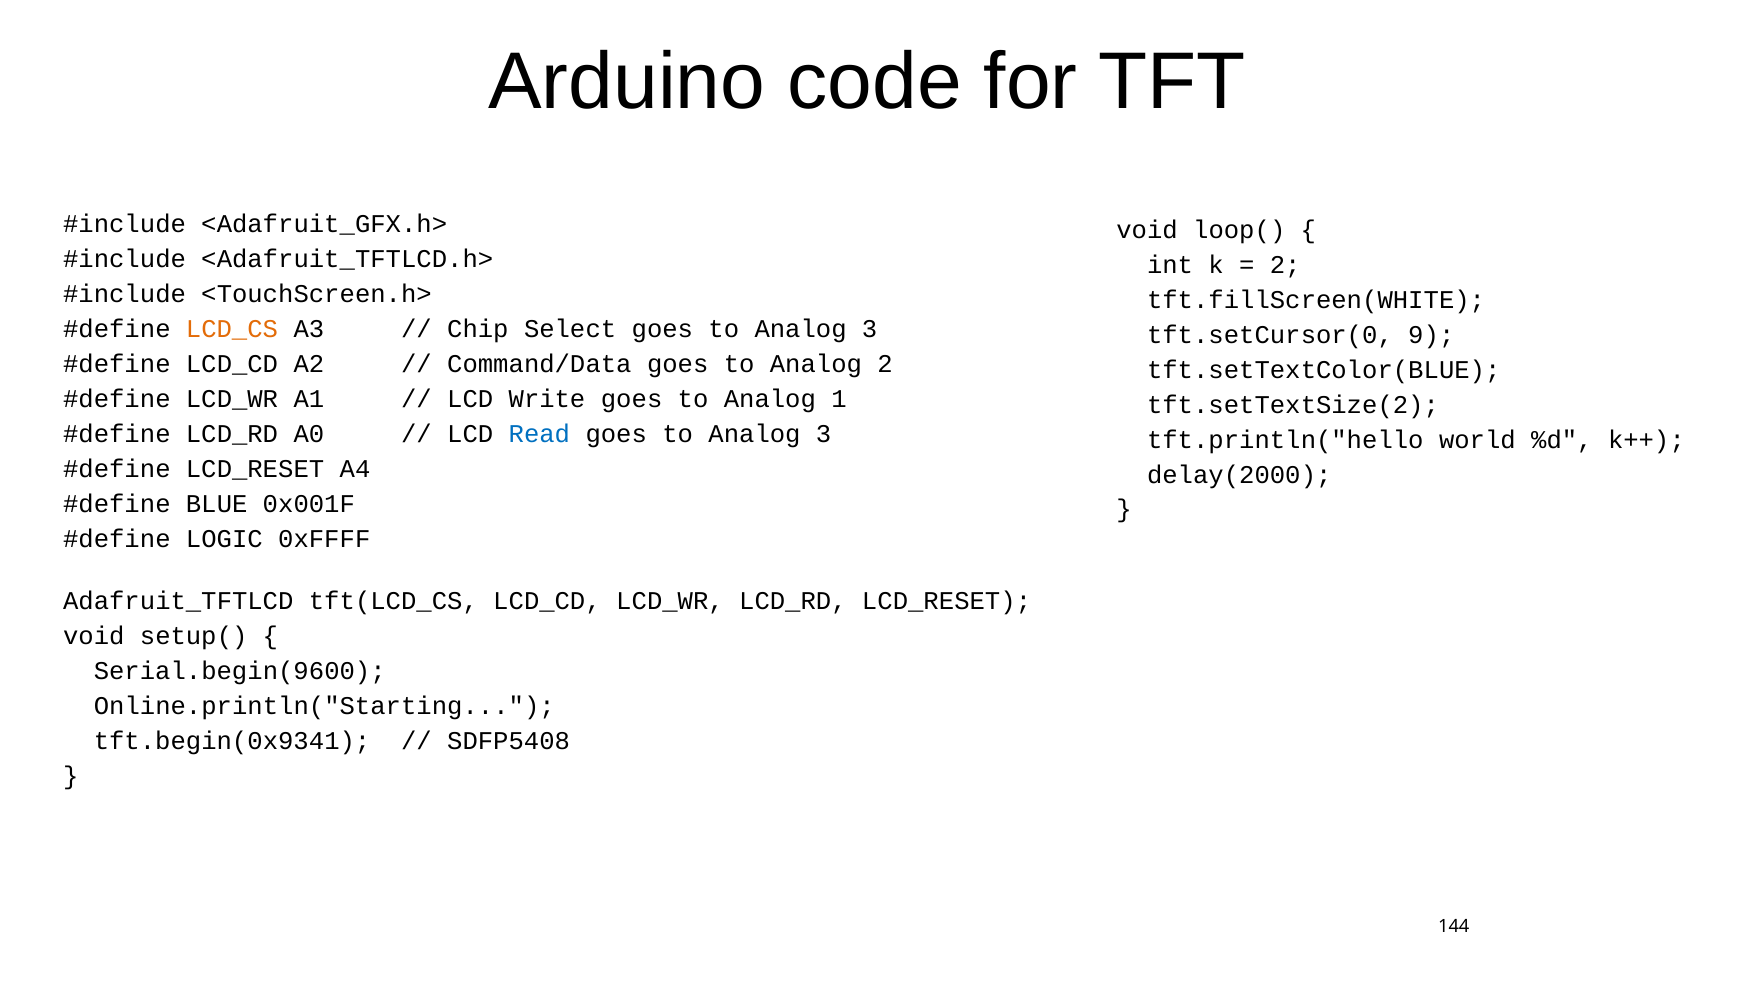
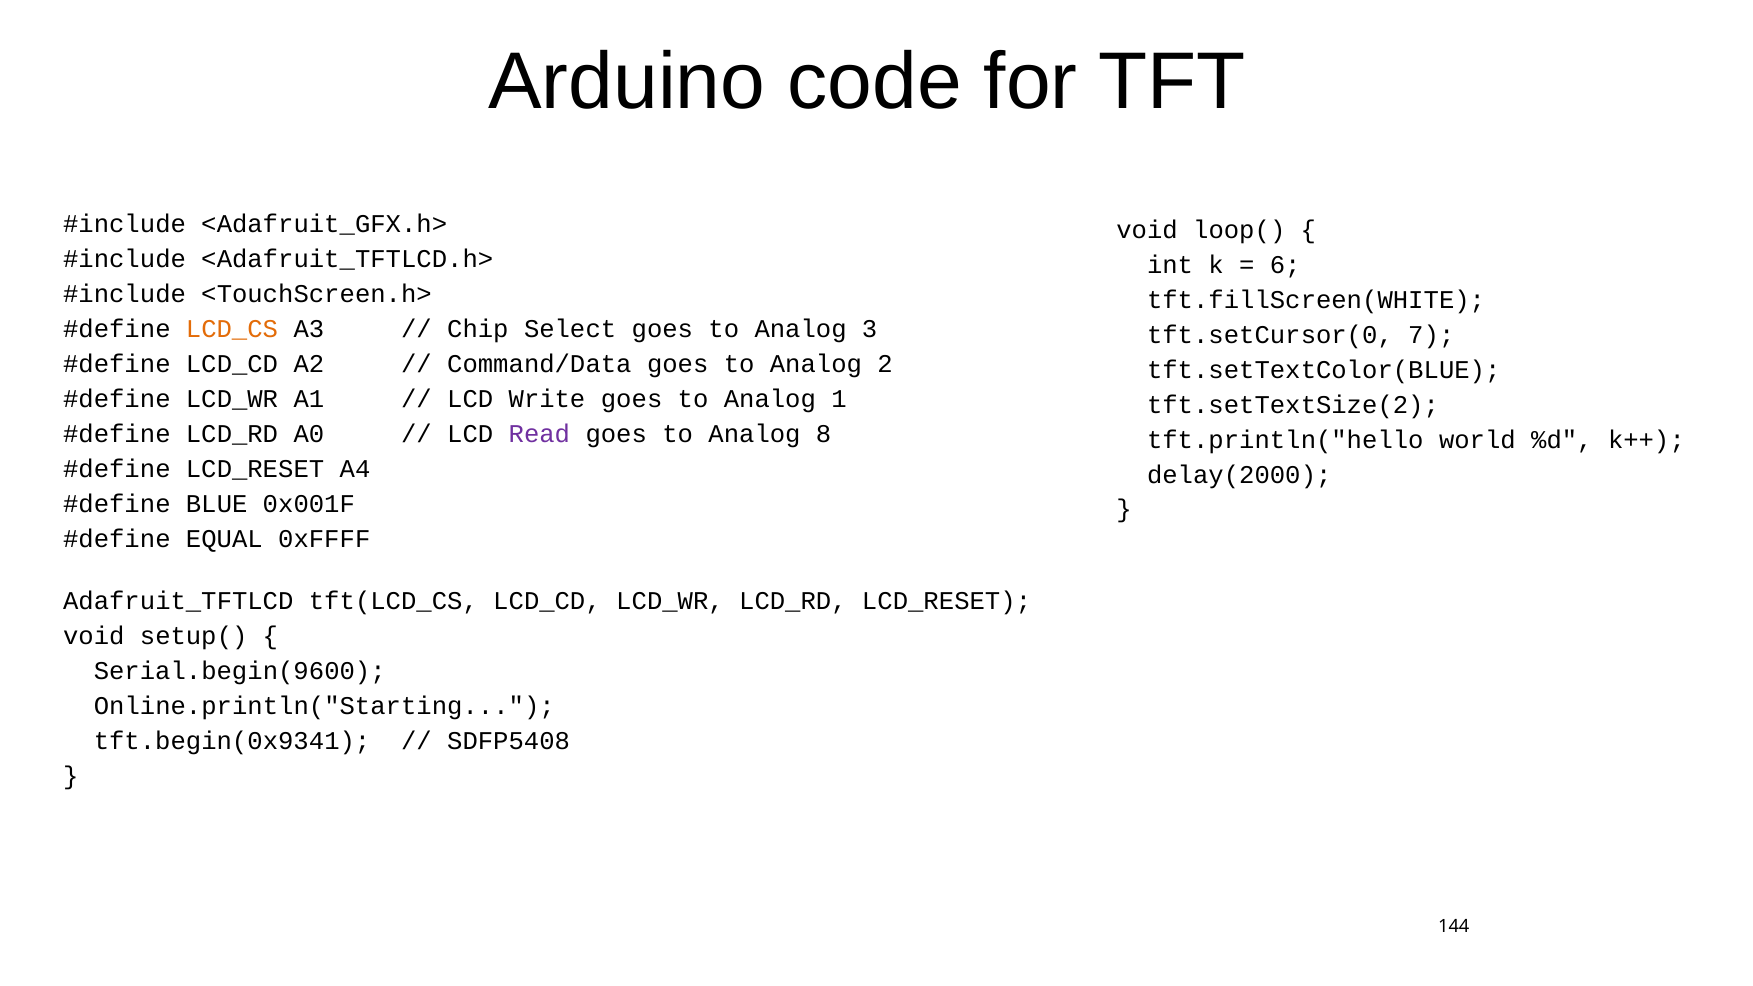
2 at (1285, 265): 2 -> 6
9: 9 -> 7
Read colour: blue -> purple
3 at (824, 434): 3 -> 8
LOGIC: LOGIC -> EQUAL
